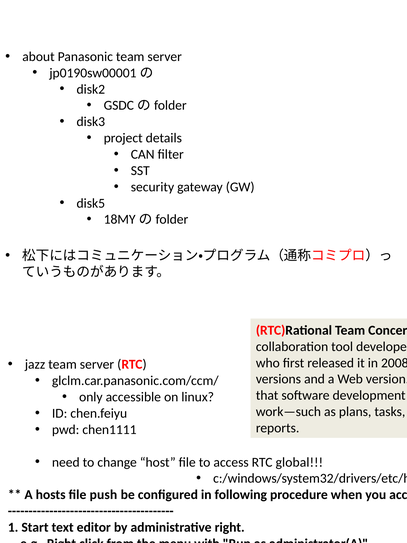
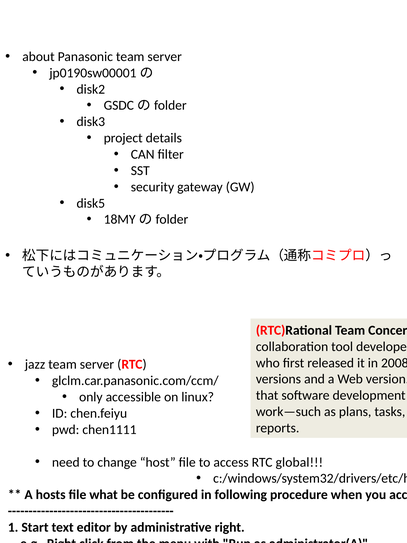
push: push -> what
